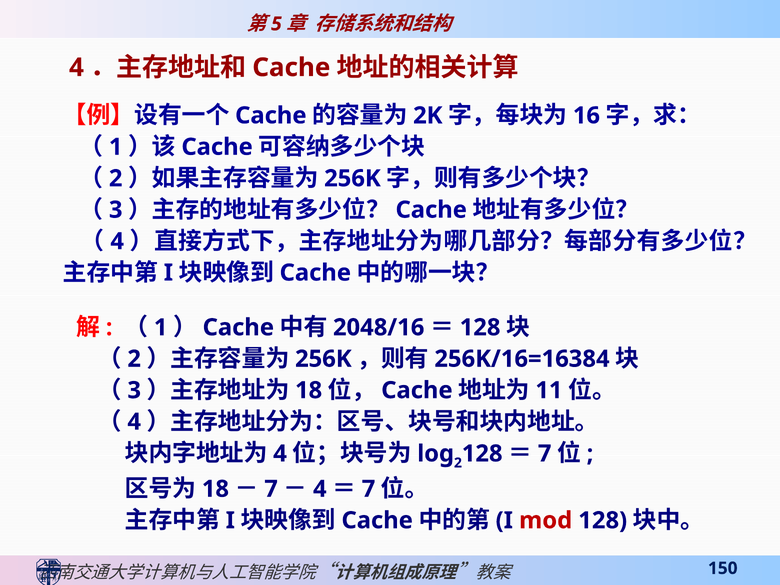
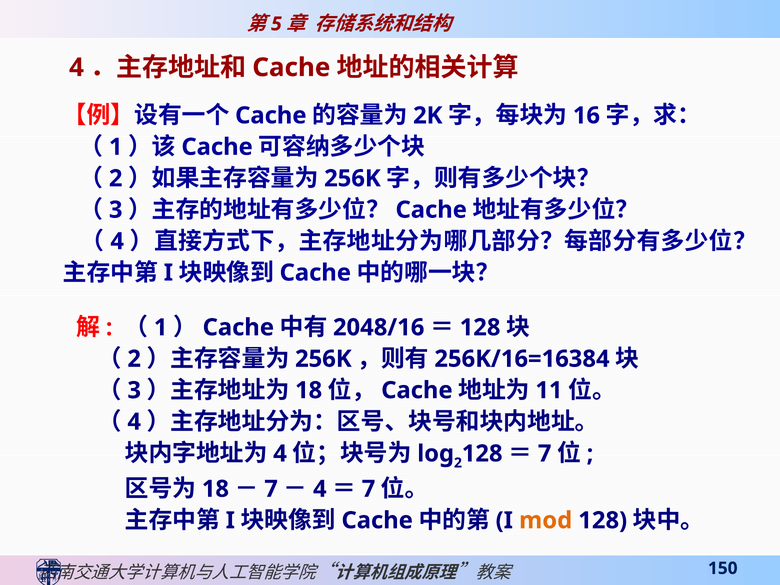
mod colour: red -> orange
